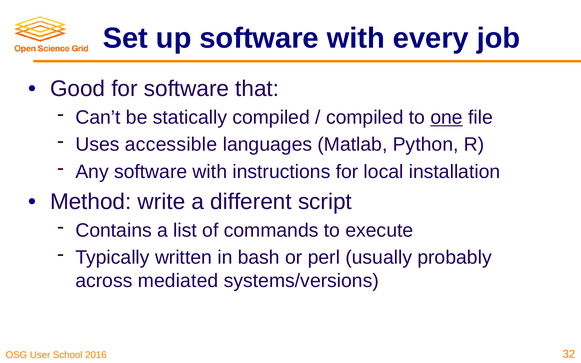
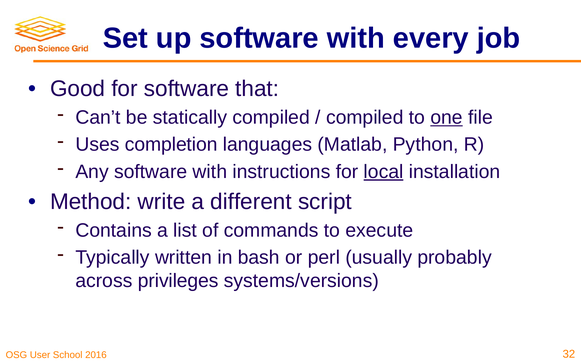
accessible: accessible -> completion
local underline: none -> present
mediated: mediated -> privileges
